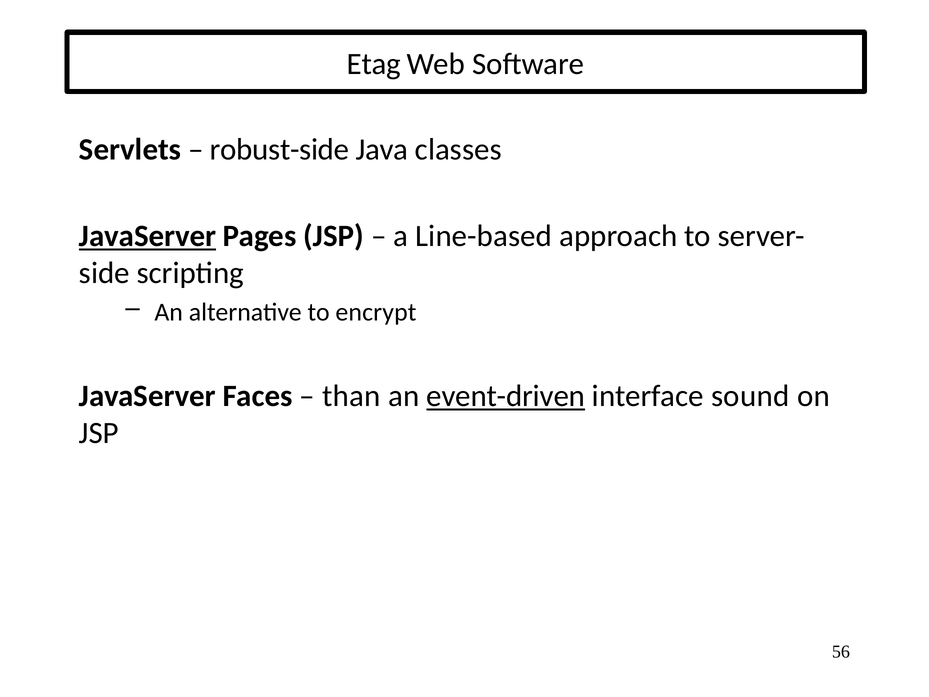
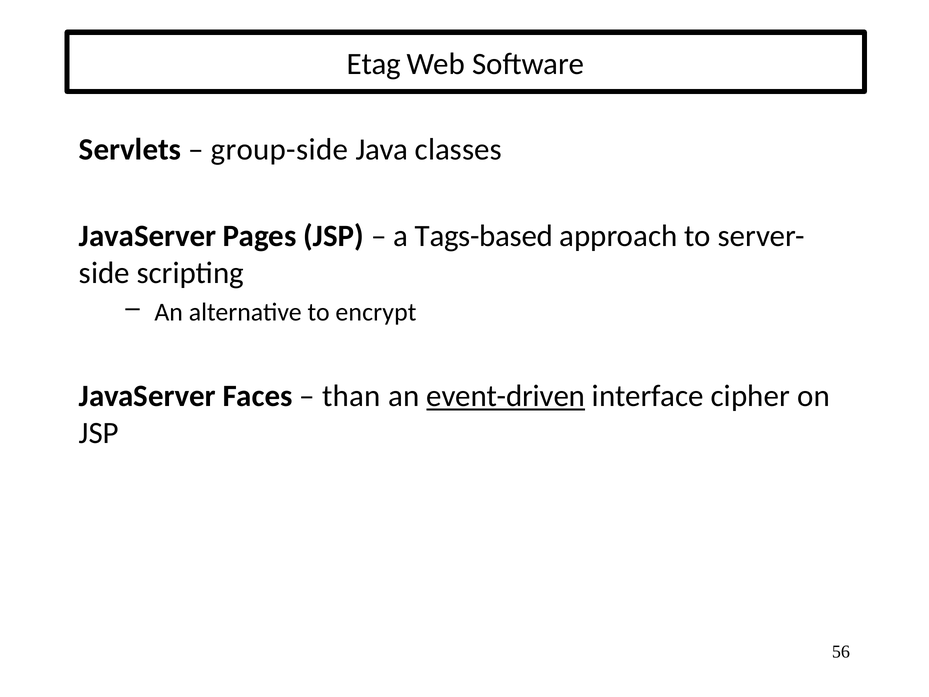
robust-side: robust-side -> group-side
JavaServer at (148, 236) underline: present -> none
Line-based: Line-based -> Tags-based
sound: sound -> cipher
